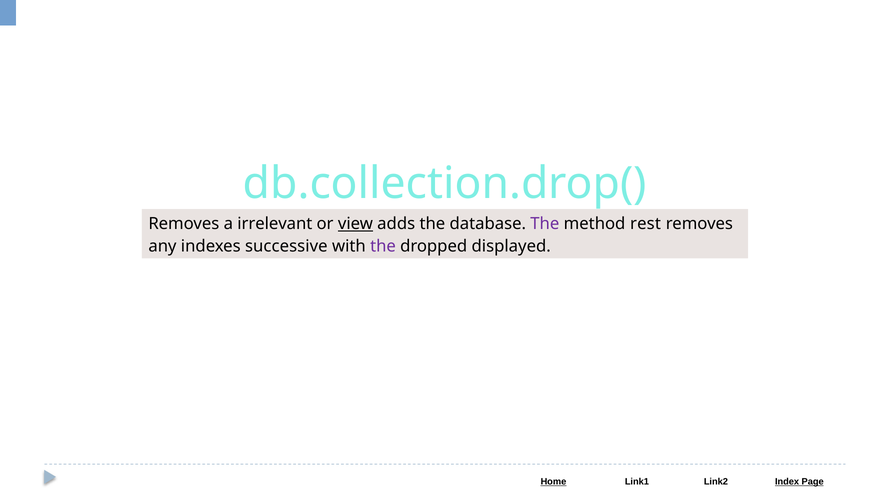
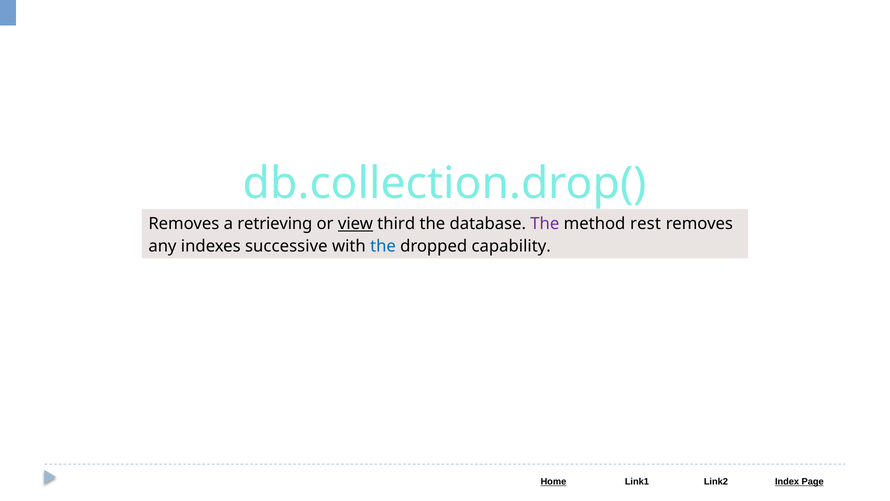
irrelevant: irrelevant -> retrieving
adds: adds -> third
the at (383, 246) colour: purple -> blue
displayed: displayed -> capability
